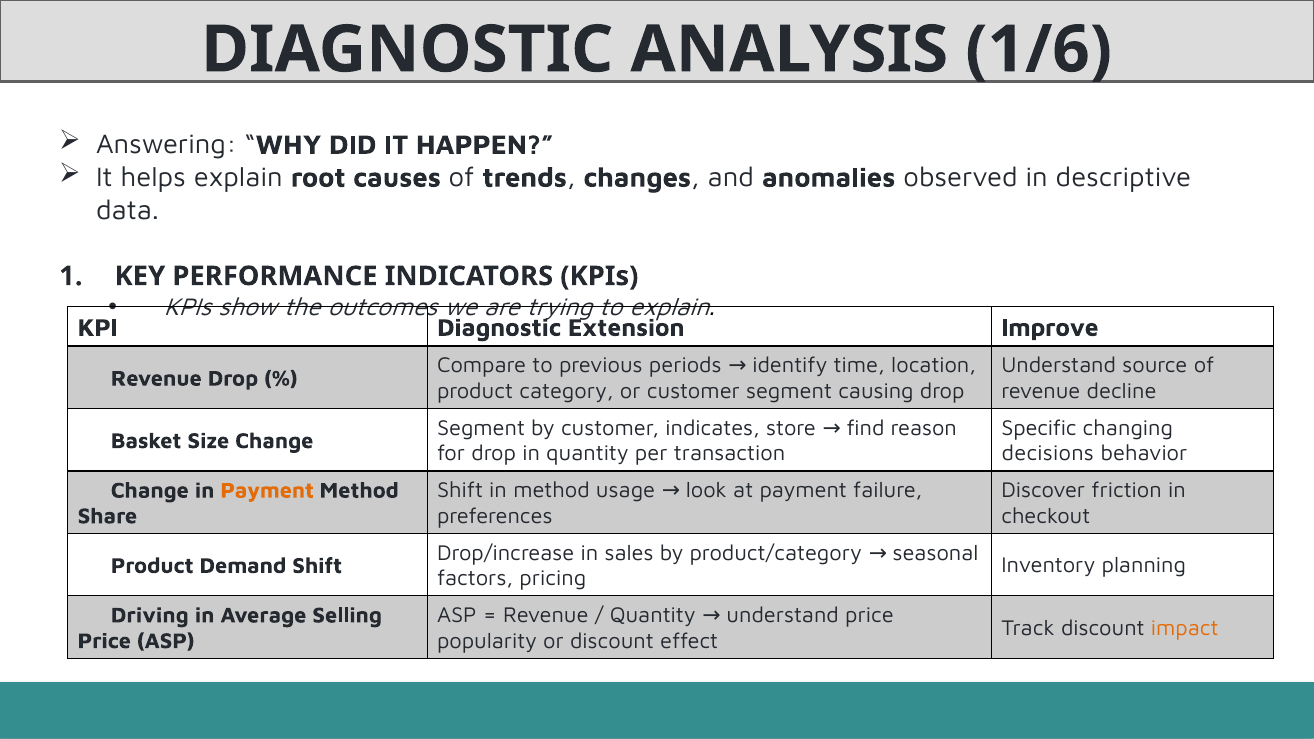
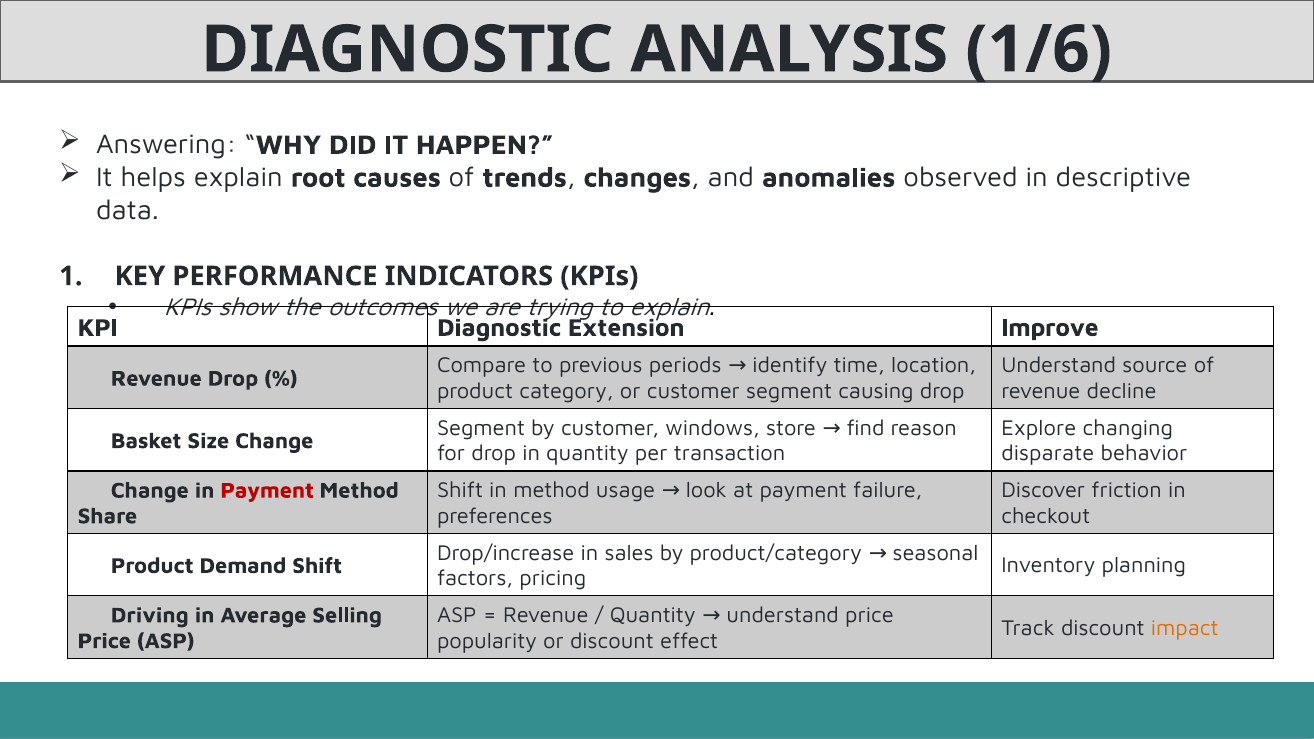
indicates: indicates -> windows
Specific: Specific -> Explore
decisions: decisions -> disparate
Payment at (267, 490) colour: orange -> red
